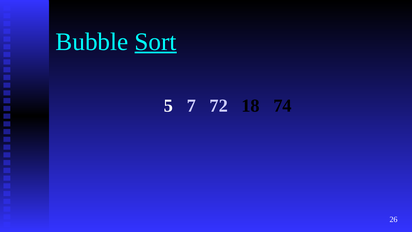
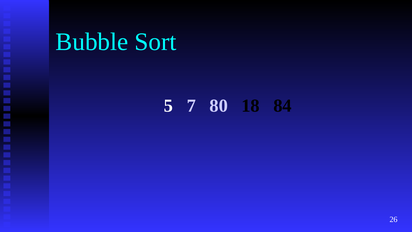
Sort underline: present -> none
72: 72 -> 80
74: 74 -> 84
